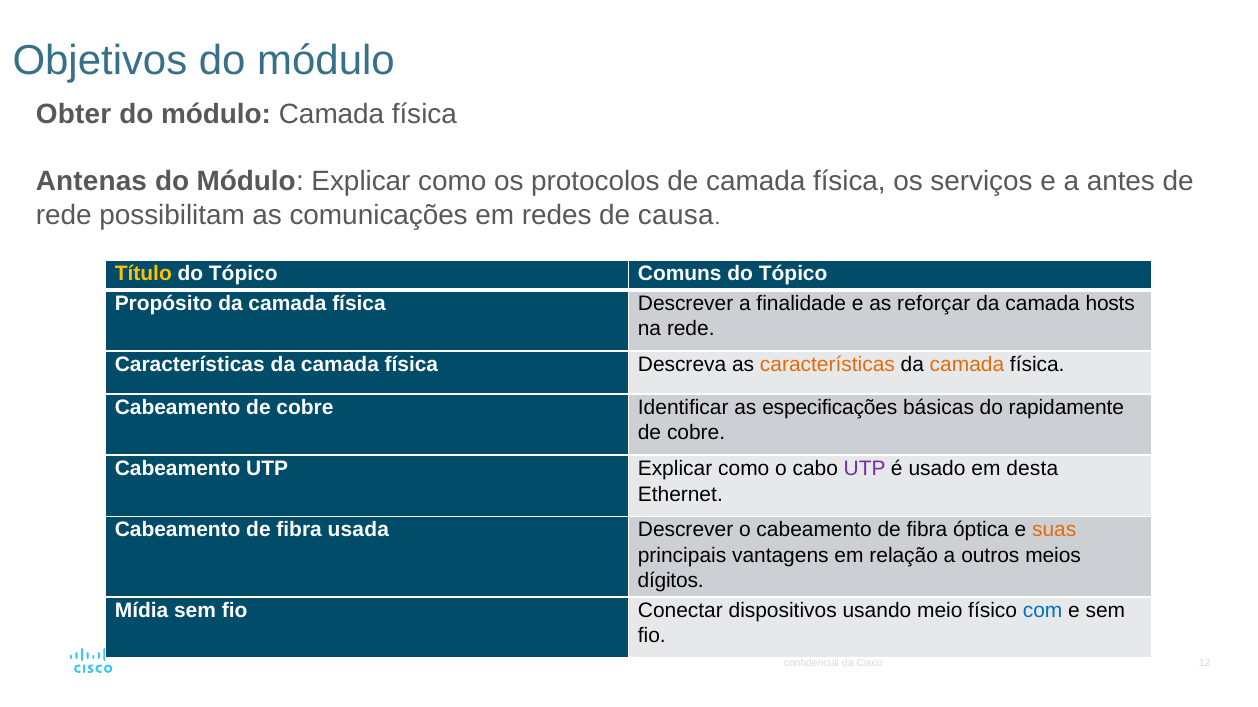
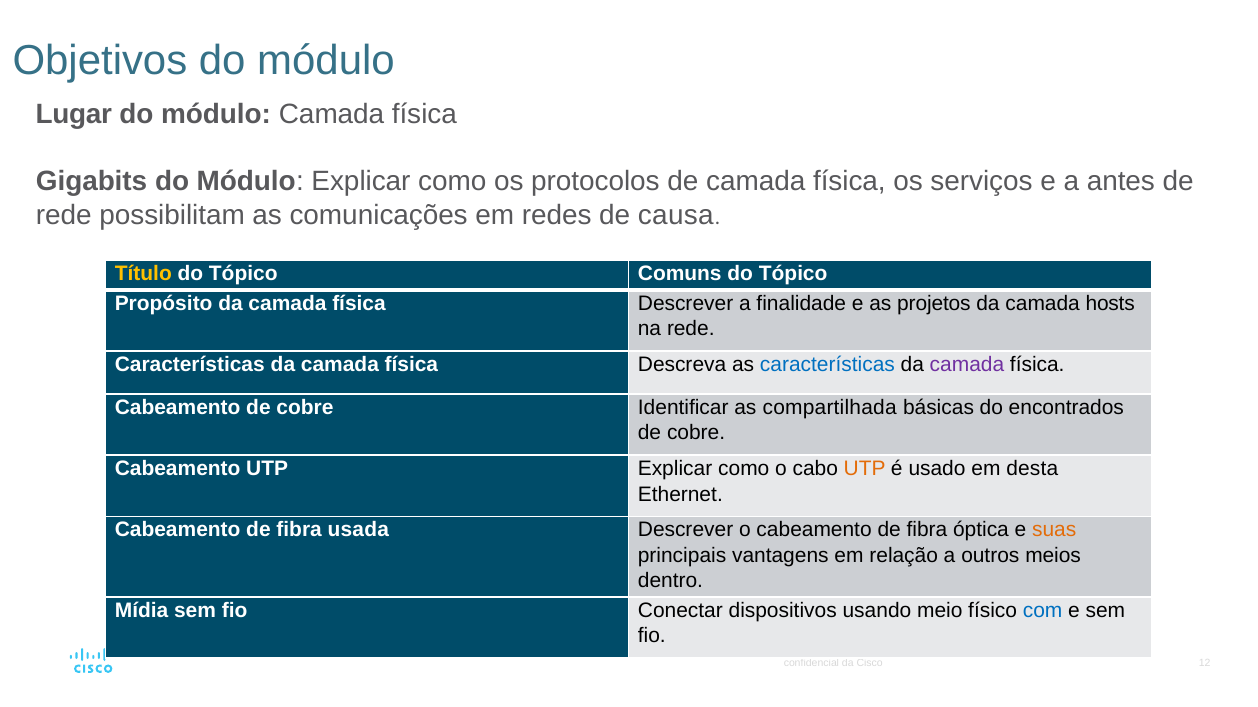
Obter: Obter -> Lugar
Antenas: Antenas -> Gigabits
reforçar: reforçar -> projetos
características at (827, 365) colour: orange -> blue
camada at (967, 365) colour: orange -> purple
especificações: especificações -> compartilhada
rapidamente: rapidamente -> encontrados
UTP at (865, 469) colour: purple -> orange
dígitos: dígitos -> dentro
